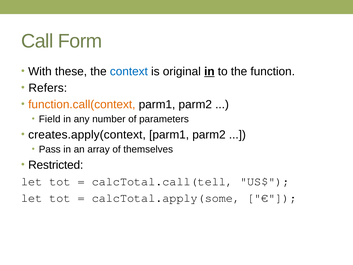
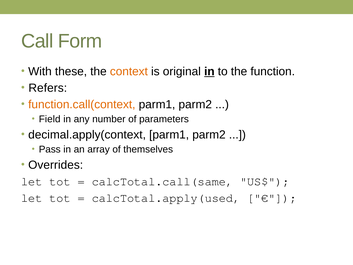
context colour: blue -> orange
creates.apply(context: creates.apply(context -> decimal.apply(context
Restricted: Restricted -> Overrides
calcTotal.call(tell: calcTotal.call(tell -> calcTotal.call(same
calcTotal.apply(some: calcTotal.apply(some -> calcTotal.apply(used
